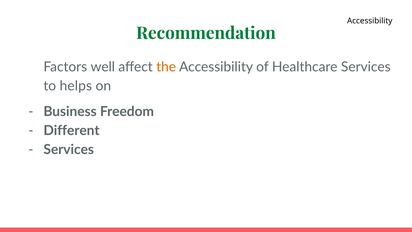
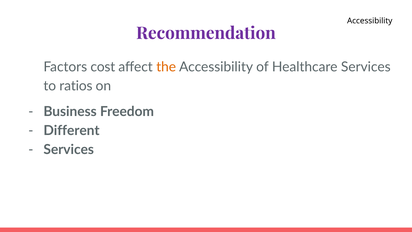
Recommendation colour: green -> purple
well: well -> cost
helps: helps -> ratios
